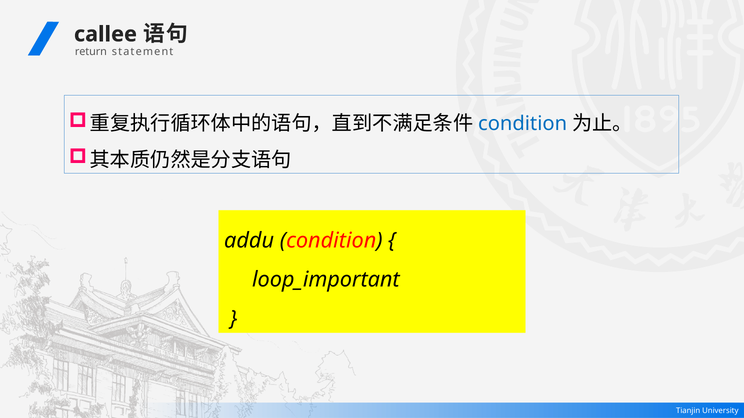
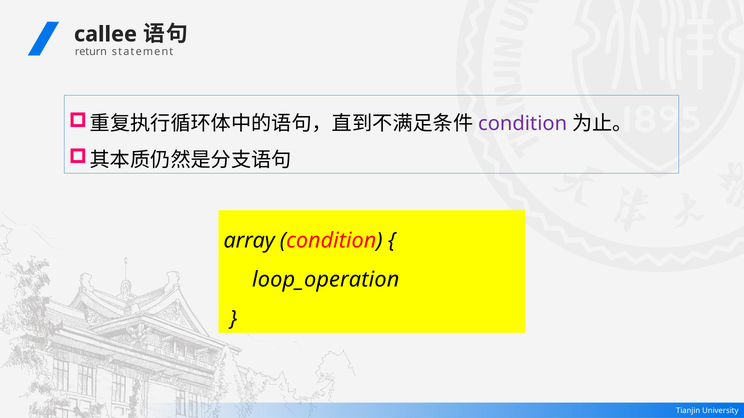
condition at (523, 124) colour: blue -> purple
addu: addu -> array
loop_important: loop_important -> loop_operation
